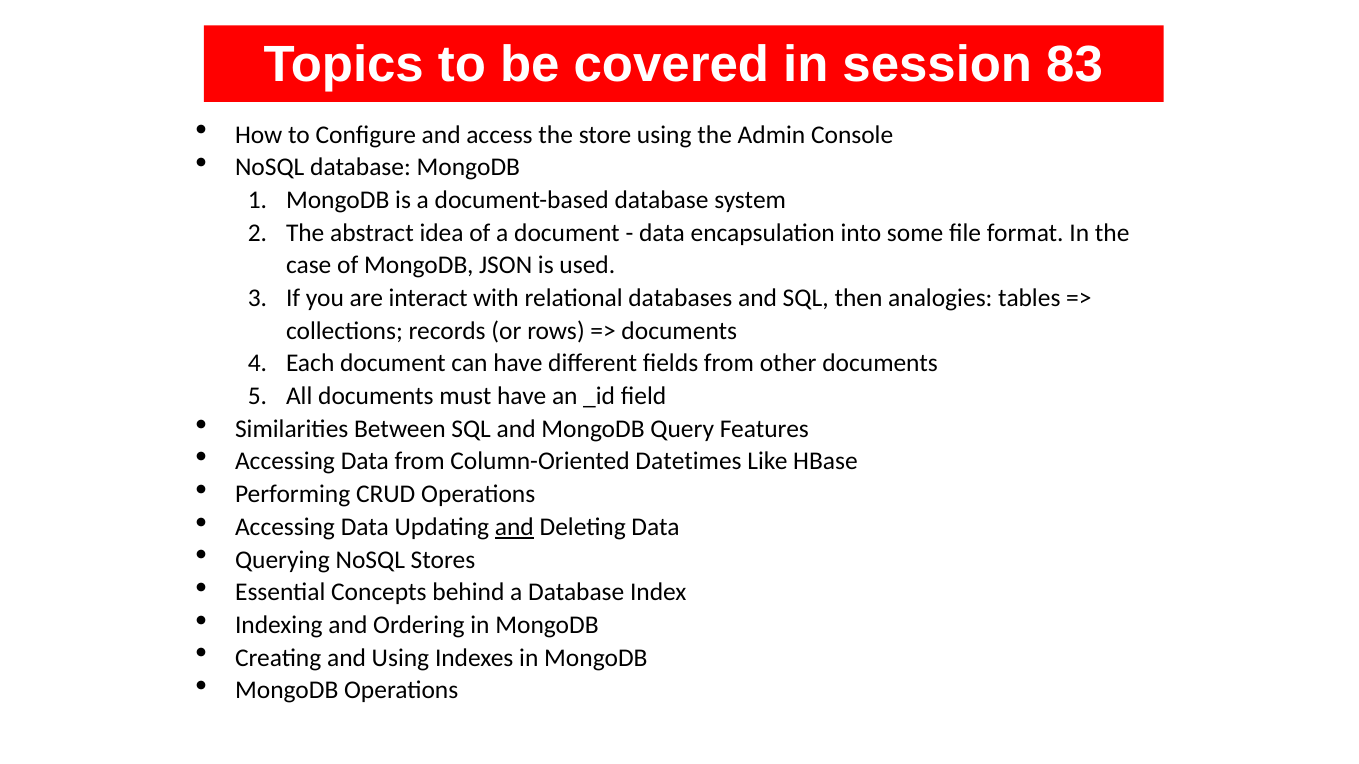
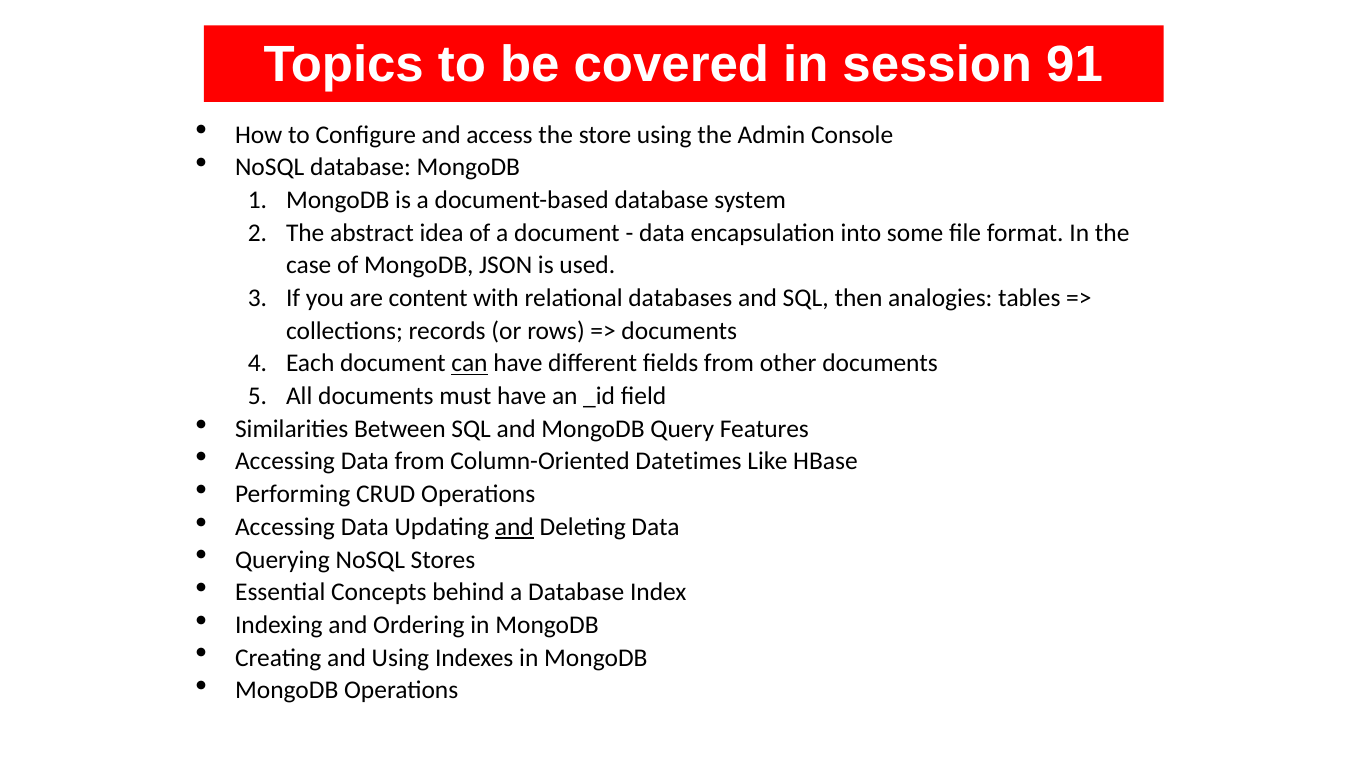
83: 83 -> 91
interact: interact -> content
can underline: none -> present
